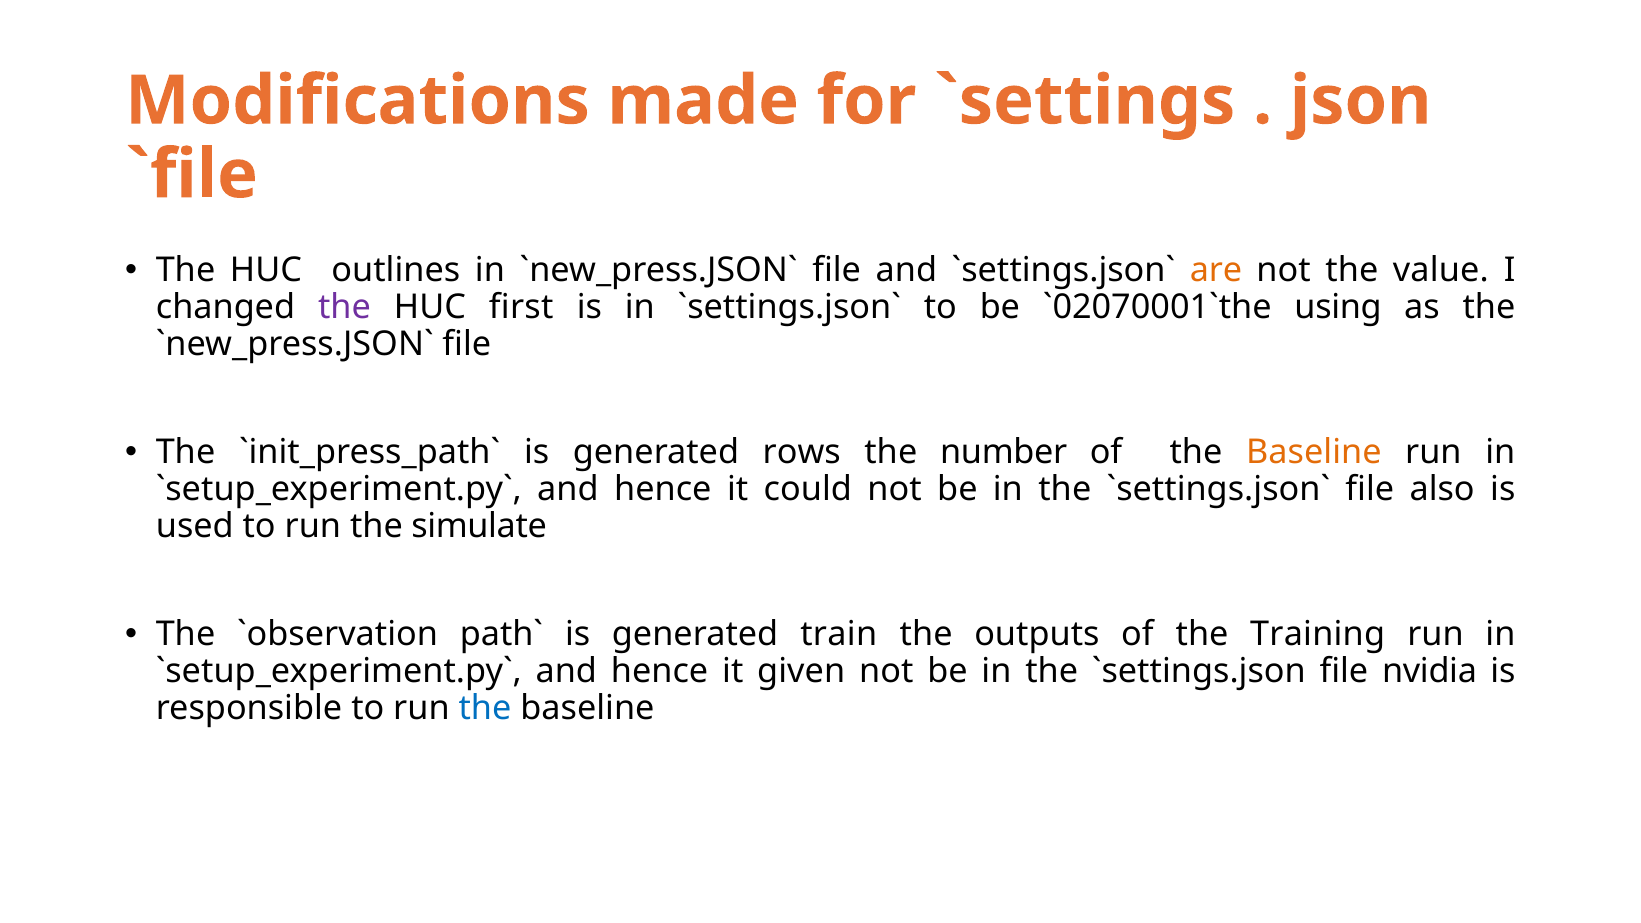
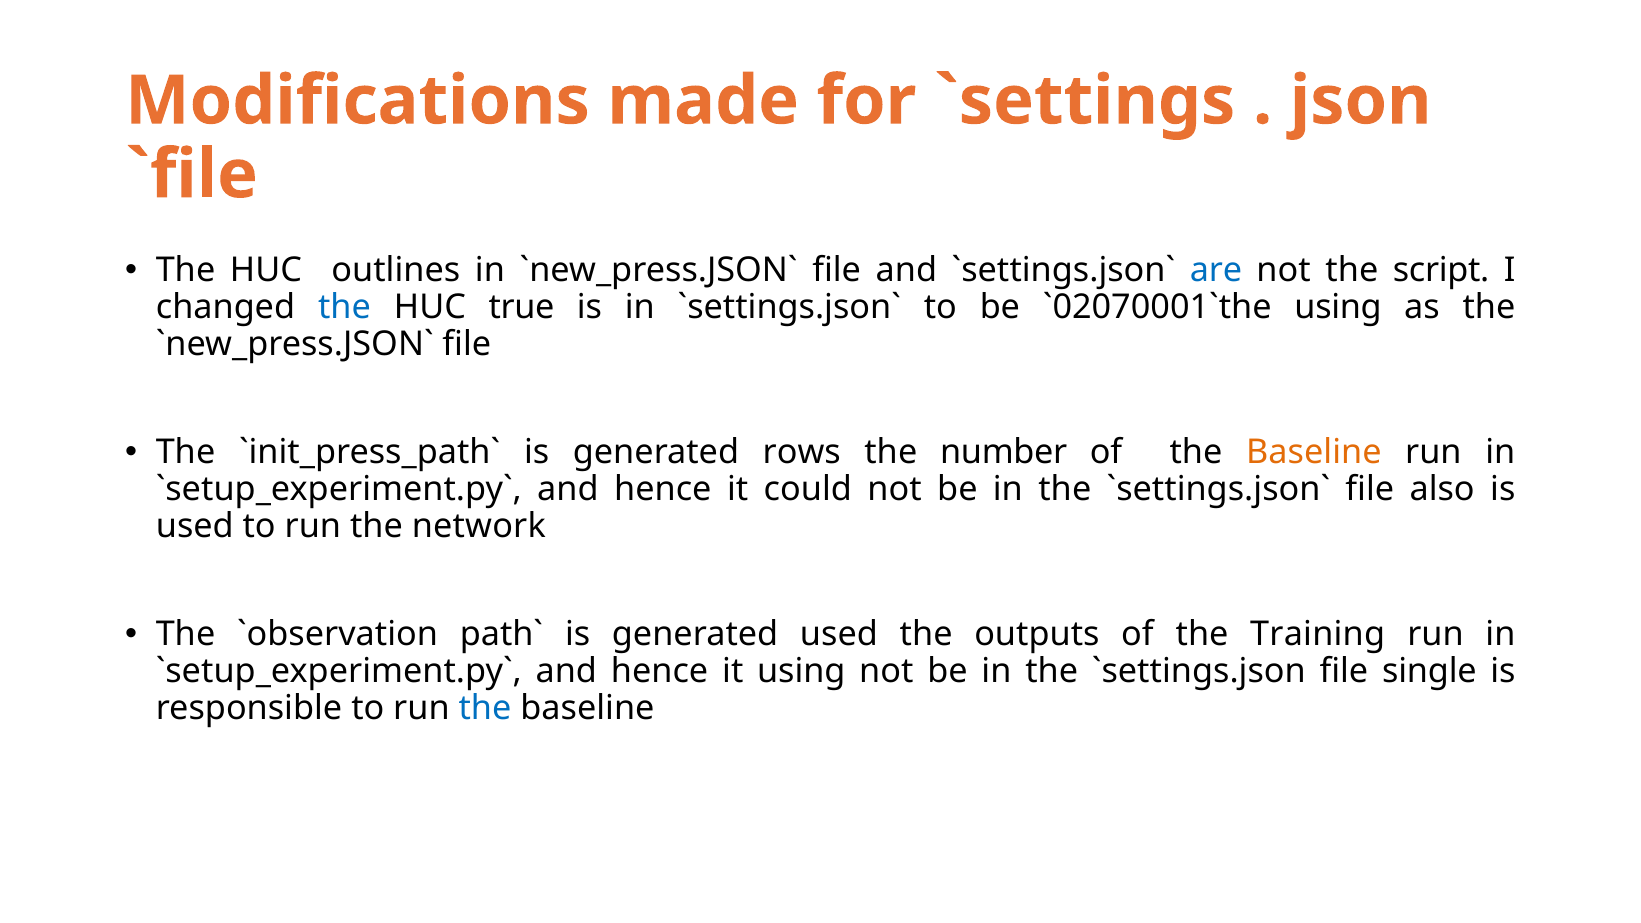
are colour: orange -> blue
value: value -> script
the at (345, 307) colour: purple -> blue
first: first -> true
simulate: simulate -> network
generated train: train -> used
it given: given -> using
nvidia: nvidia -> single
